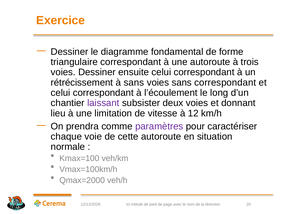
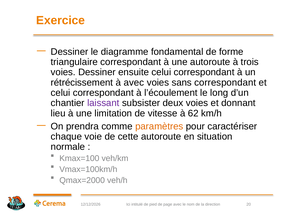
à sans: sans -> avec
12: 12 -> 62
paramètres colour: purple -> orange
